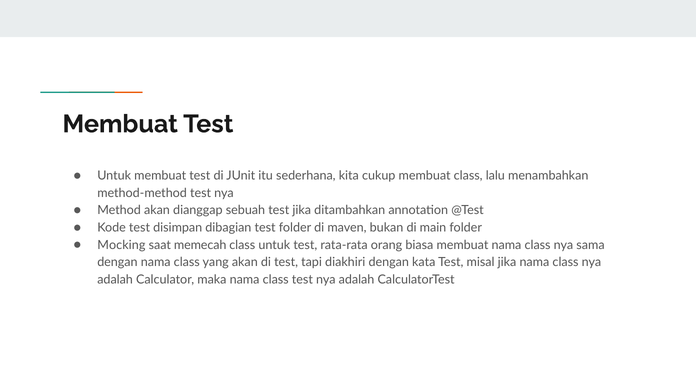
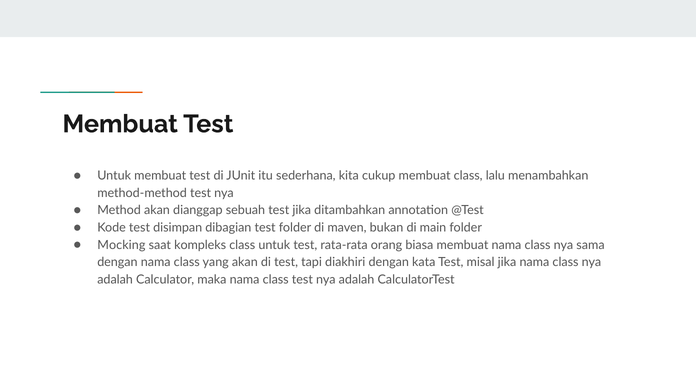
memecah: memecah -> kompleks
